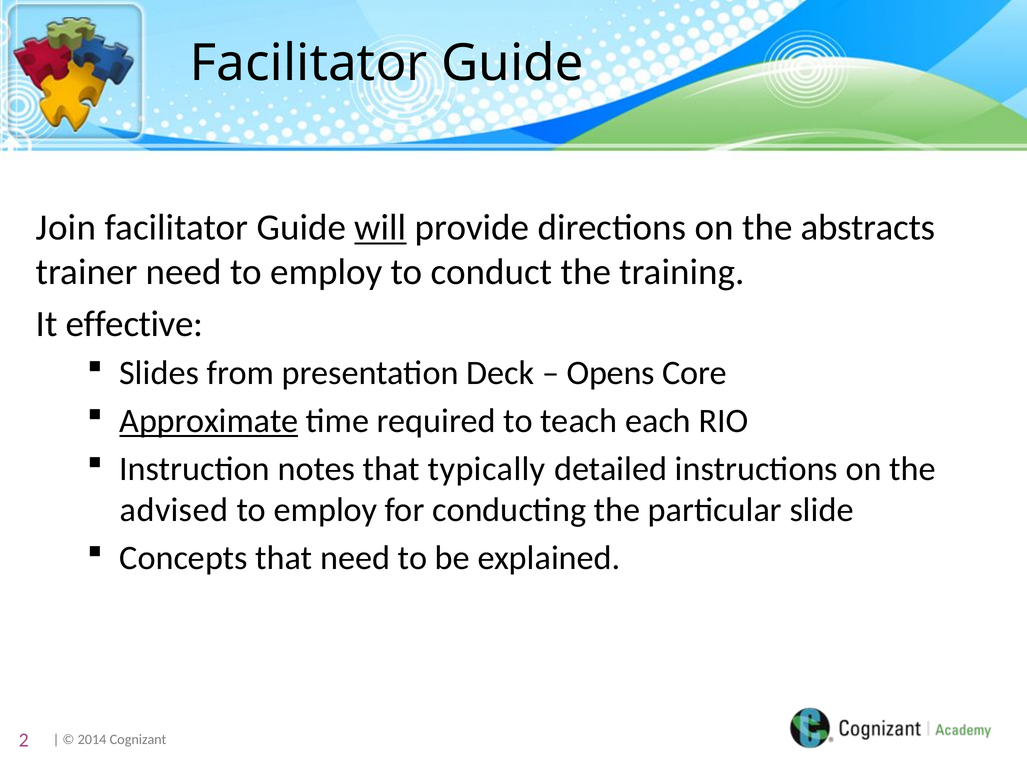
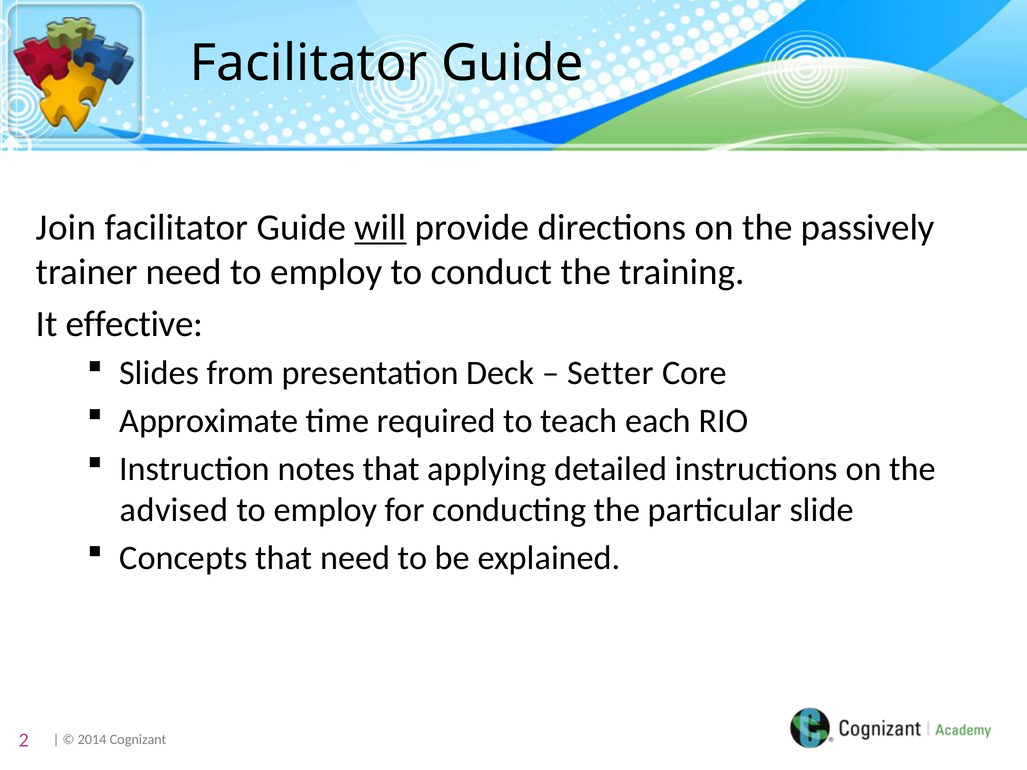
abstracts: abstracts -> passively
Opens: Opens -> Setter
Approximate underline: present -> none
typically: typically -> applying
